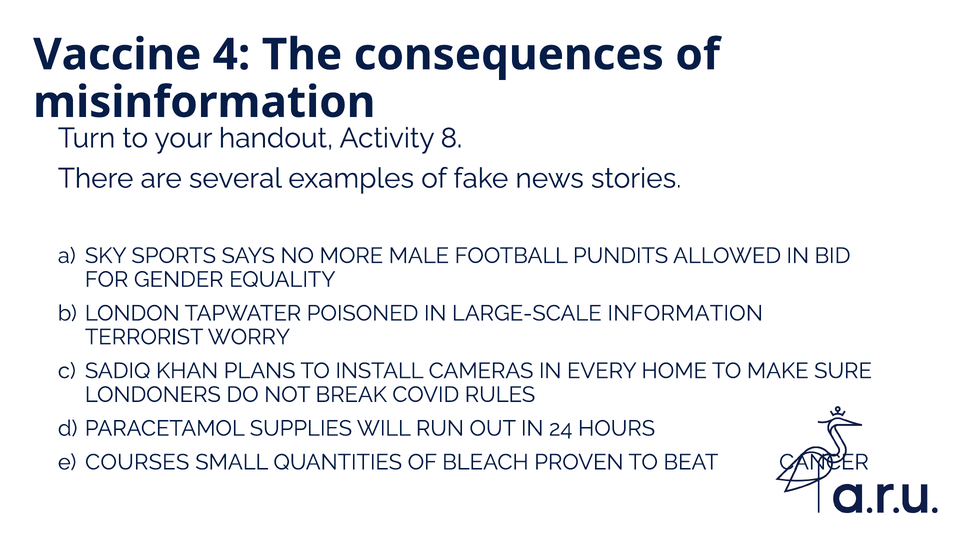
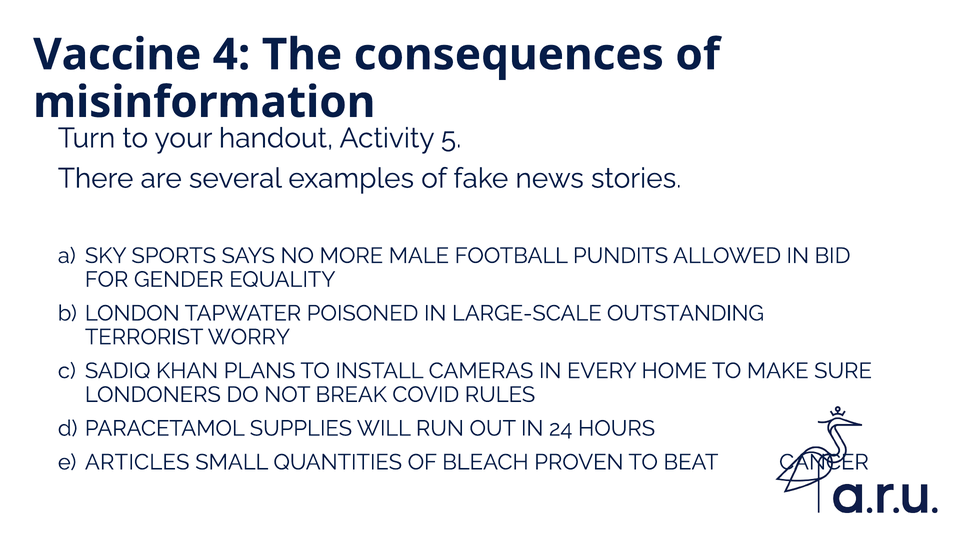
8: 8 -> 5
INFORMATION: INFORMATION -> OUTSTANDING
COURSES: COURSES -> ARTICLES
